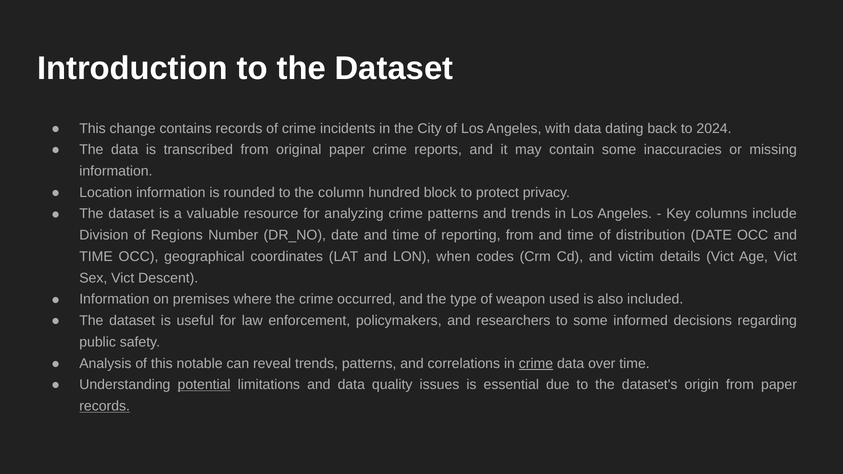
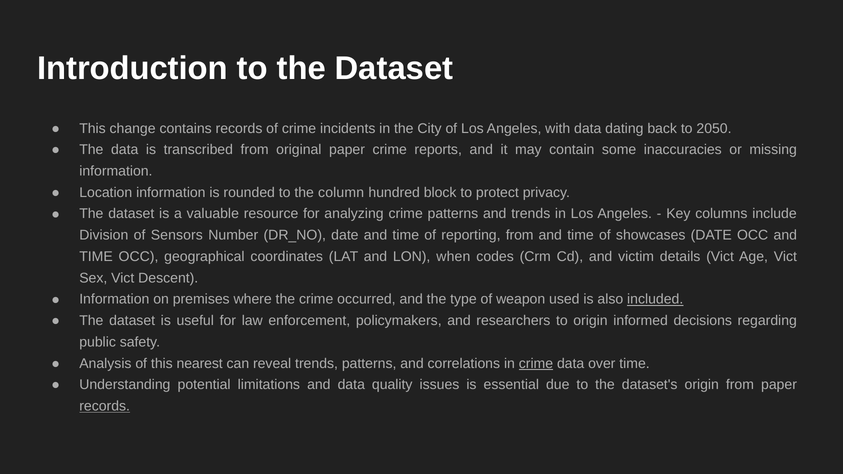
2024: 2024 -> 2050
Regions: Regions -> Sensors
distribution: distribution -> showcases
included underline: none -> present
to some: some -> origin
notable: notable -> nearest
potential underline: present -> none
